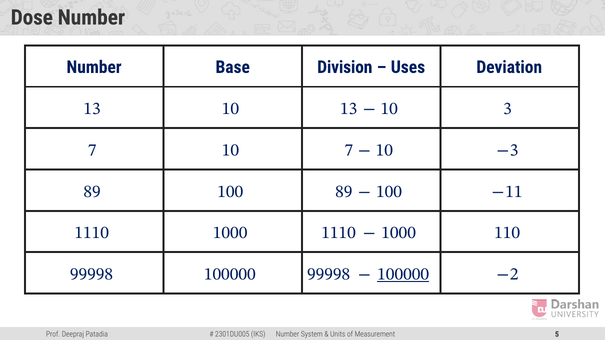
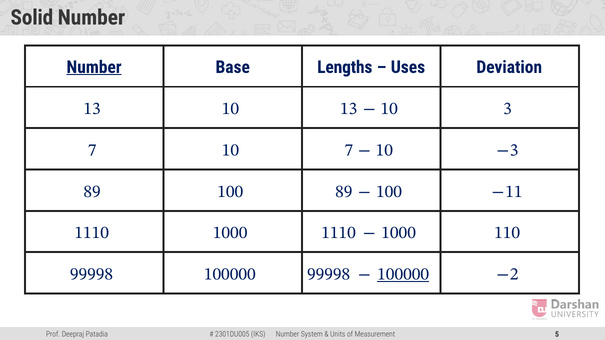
Dose: Dose -> Solid
Number at (94, 67) underline: none -> present
Division: Division -> Lengths
